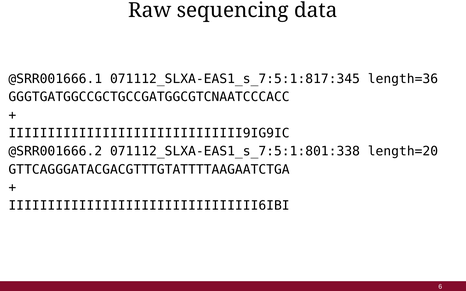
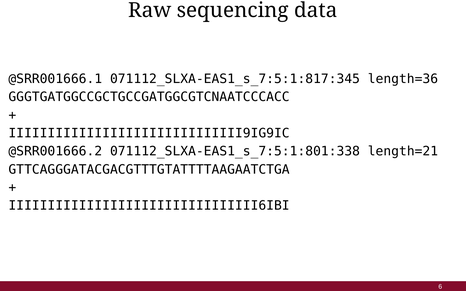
length=20: length=20 -> length=21
